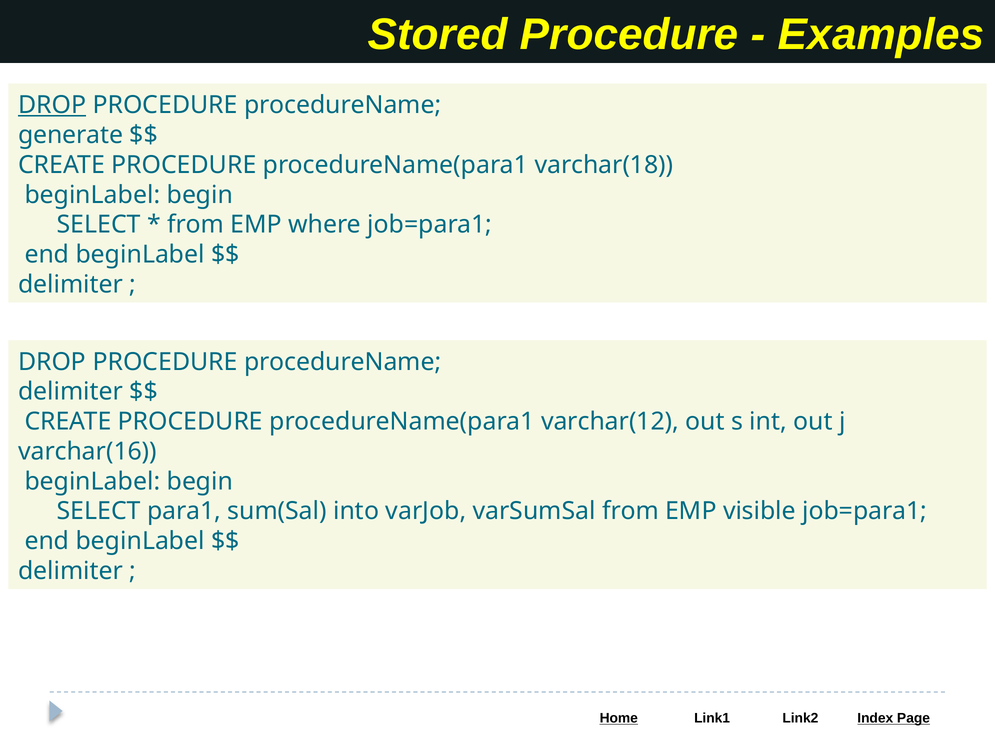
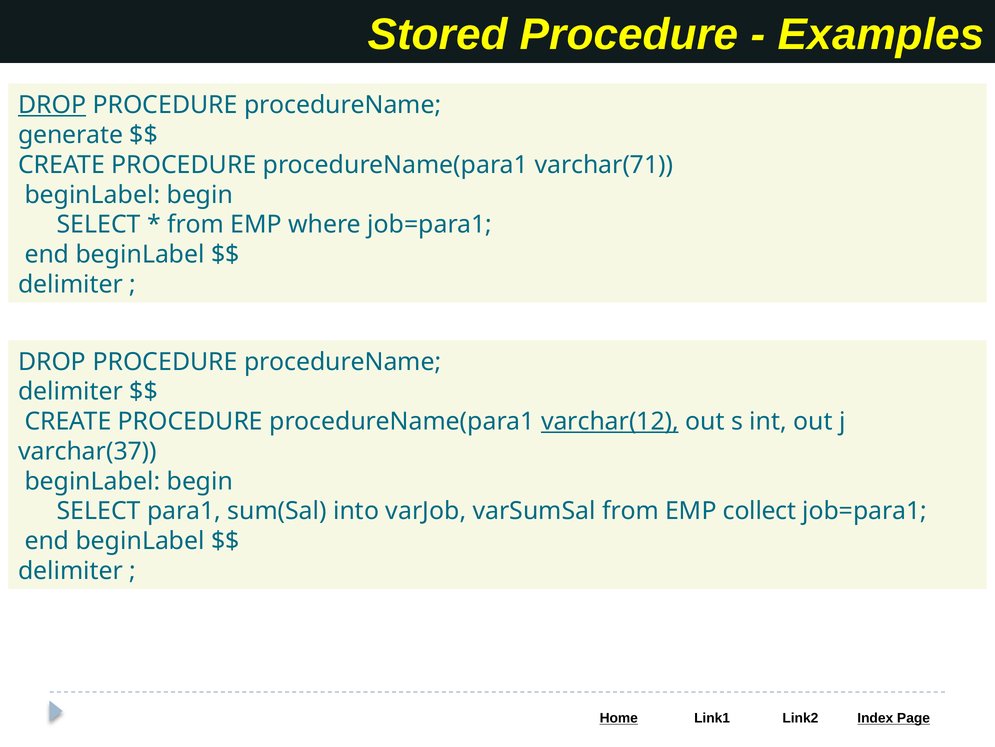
varchar(18: varchar(18 -> varchar(71
varchar(12 underline: none -> present
varchar(16: varchar(16 -> varchar(37
visible: visible -> collect
